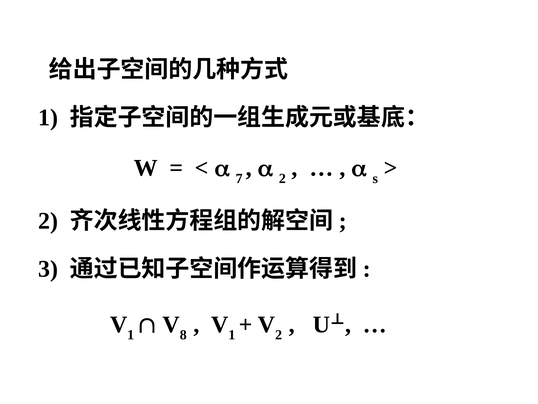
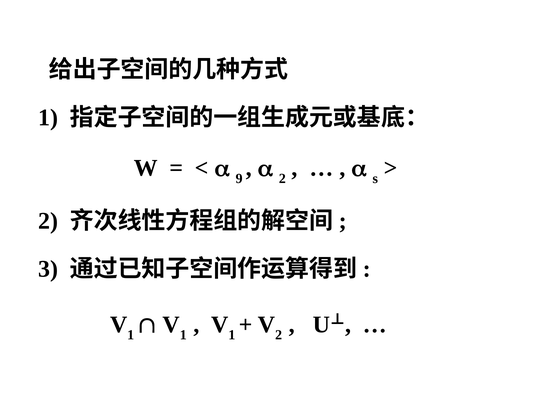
7: 7 -> 9
8 at (183, 335): 8 -> 1
